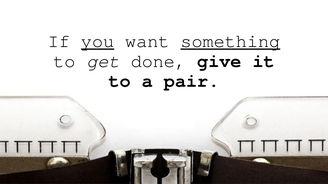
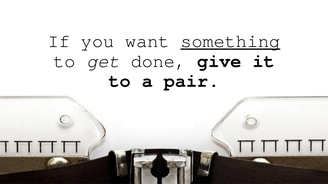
you underline: present -> none
